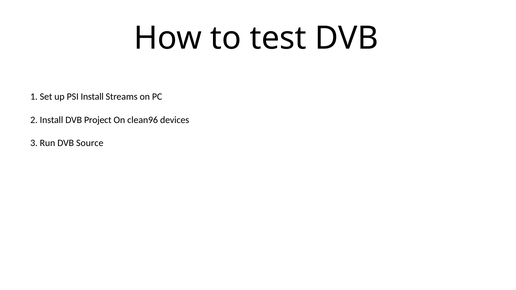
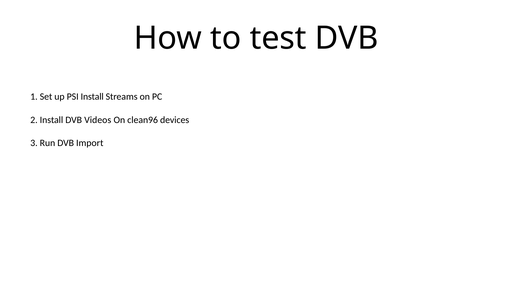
Project: Project -> Videos
Source: Source -> Import
